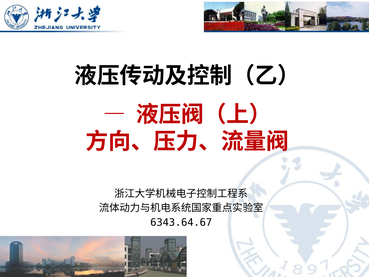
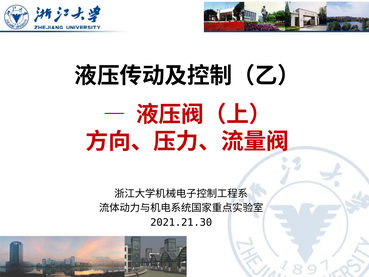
6343.64.67: 6343.64.67 -> 2021.21.30
